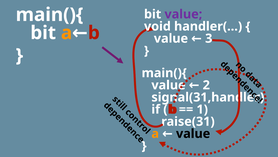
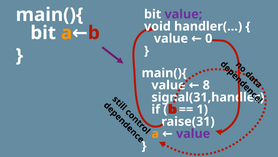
3: 3 -> 0
2: 2 -> 8
value at (193, 133) colour: black -> purple
